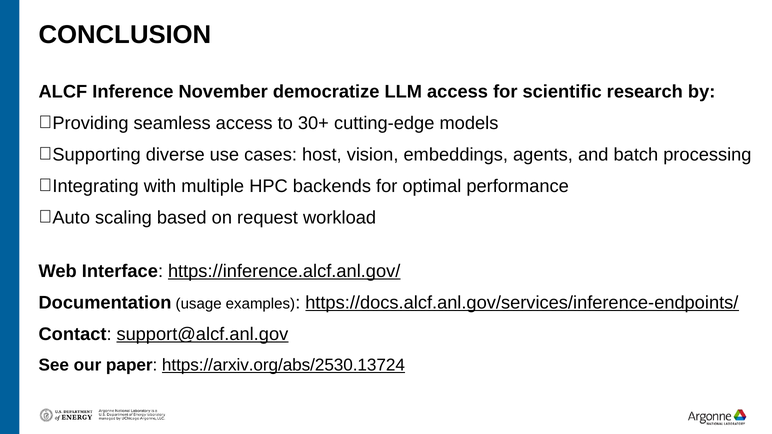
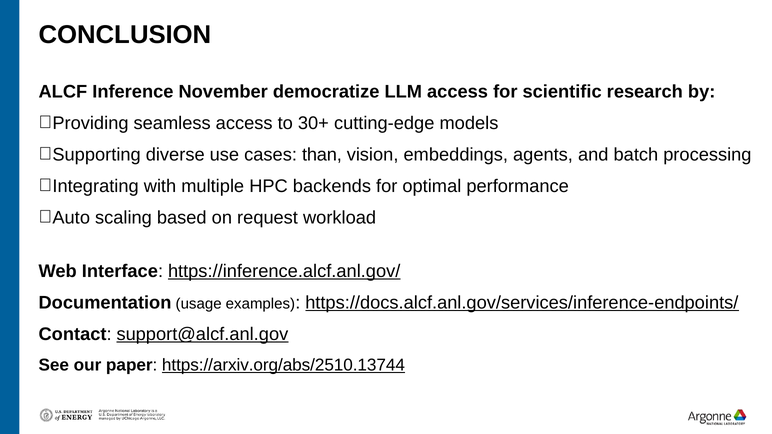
host: host -> than
https://arxiv.org/abs/2530.13724: https://arxiv.org/abs/2530.13724 -> https://arxiv.org/abs/2510.13744
